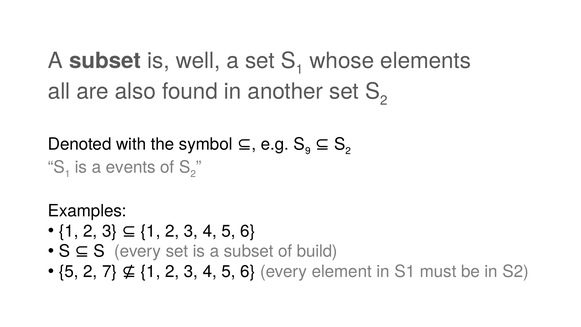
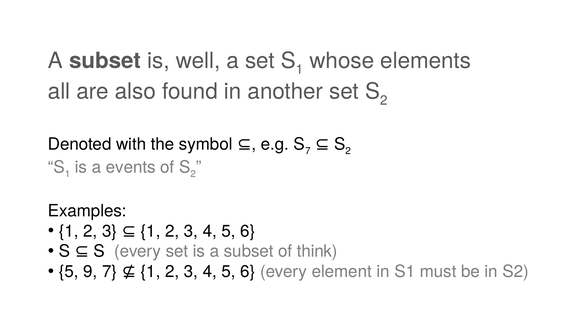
9 at (308, 151): 9 -> 7
build: build -> think
5 2: 2 -> 9
